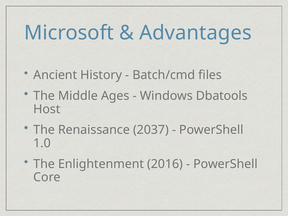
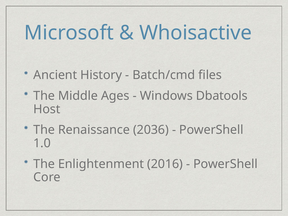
Advantages: Advantages -> Whoisactive
2037: 2037 -> 2036
